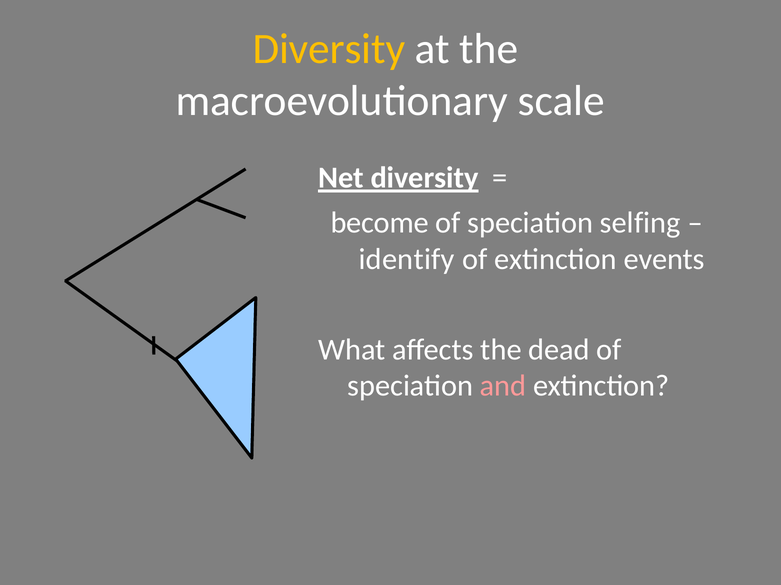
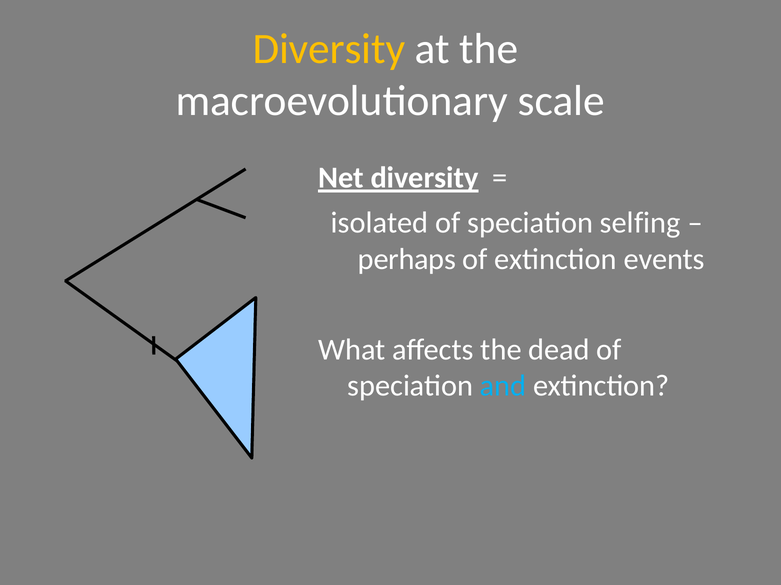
become: become -> isolated
identify: identify -> perhaps
and colour: pink -> light blue
